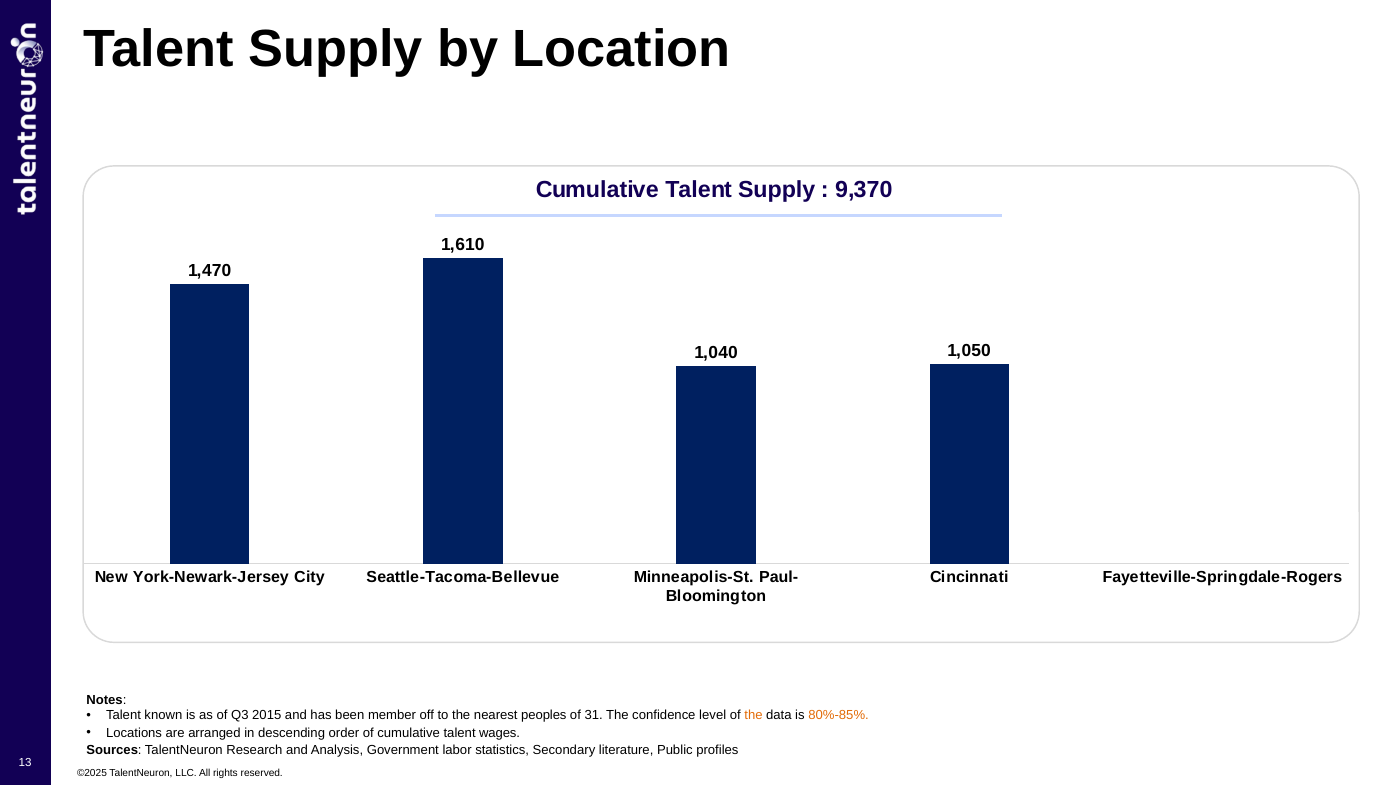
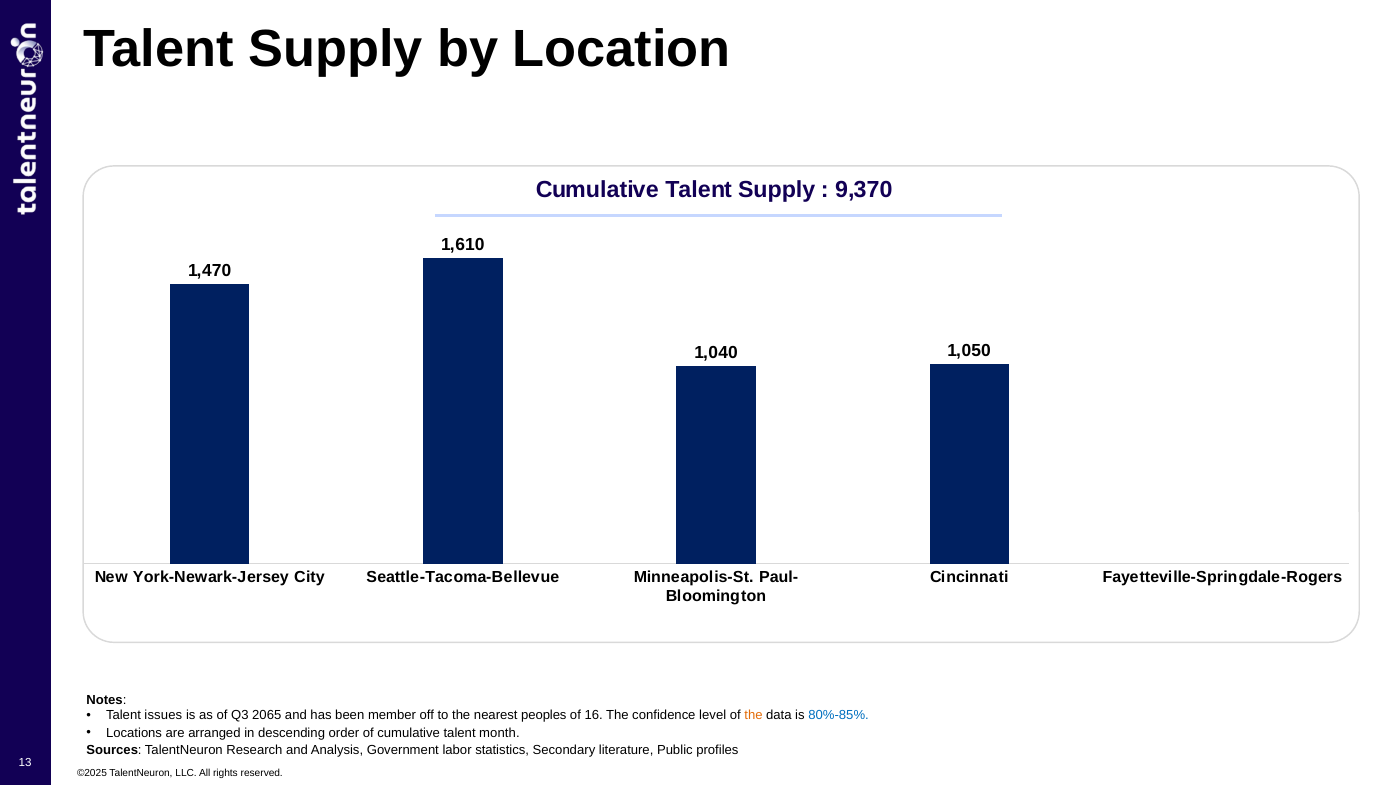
known: known -> issues
2015: 2015 -> 2065
31: 31 -> 16
80%-85% colour: orange -> blue
wages: wages -> month
